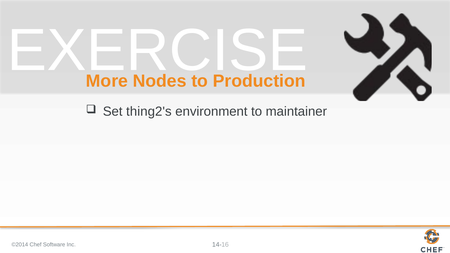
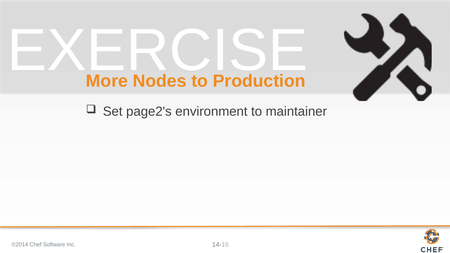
thing2's: thing2's -> page2's
